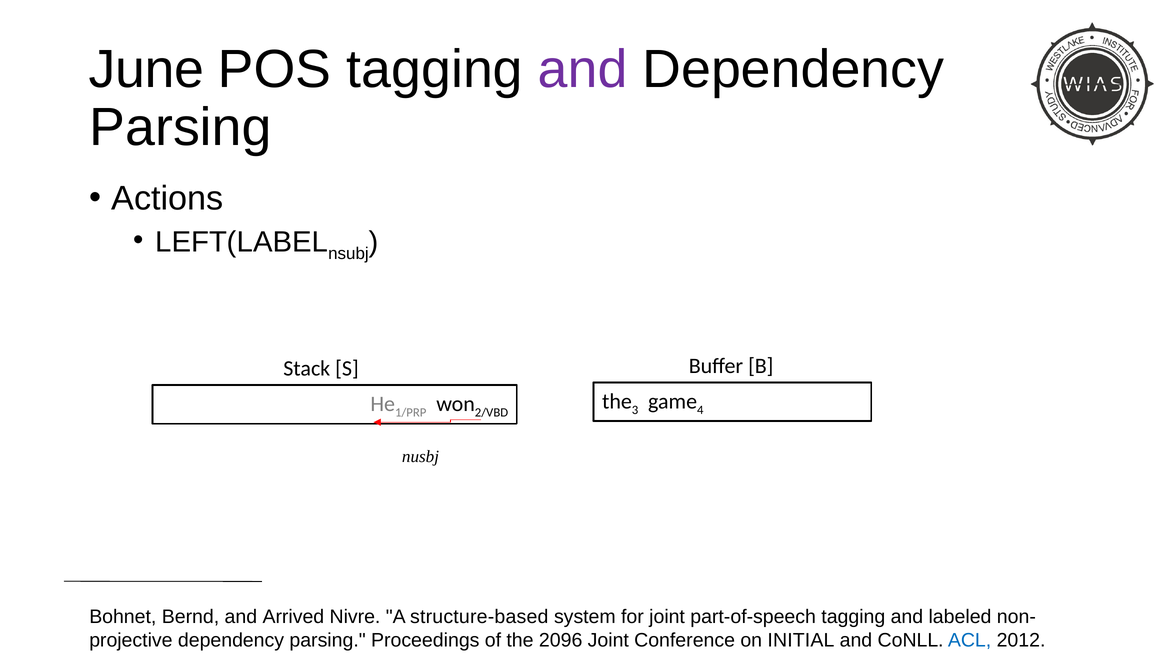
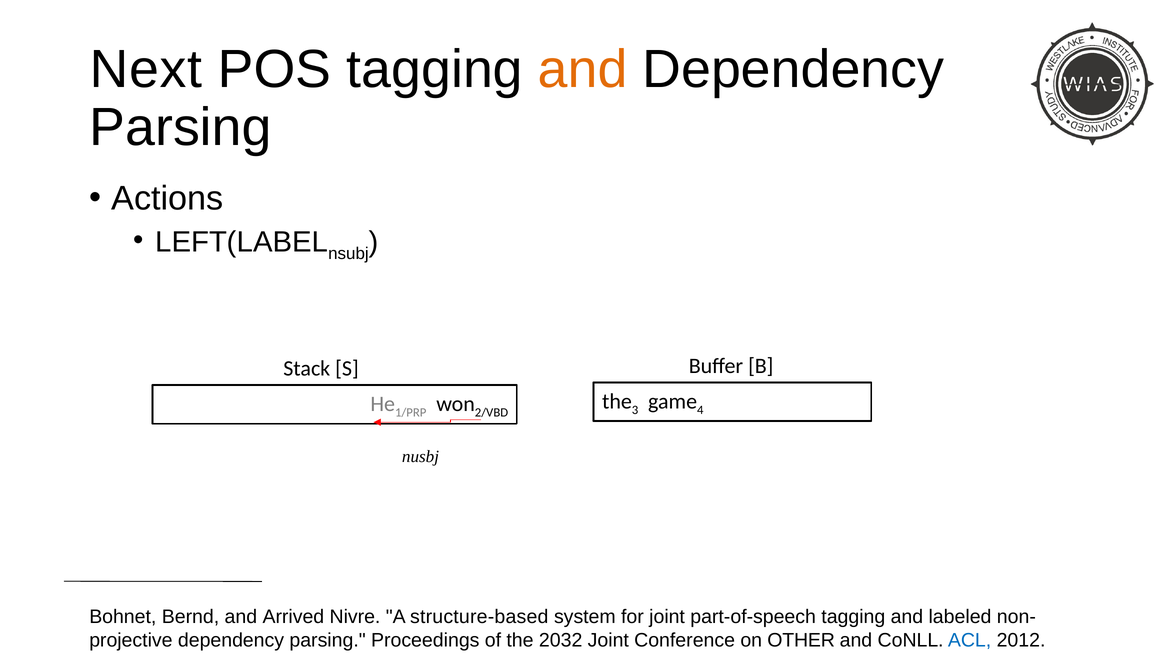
June: June -> Next
and at (583, 70) colour: purple -> orange
2096: 2096 -> 2032
INITIAL: INITIAL -> OTHER
